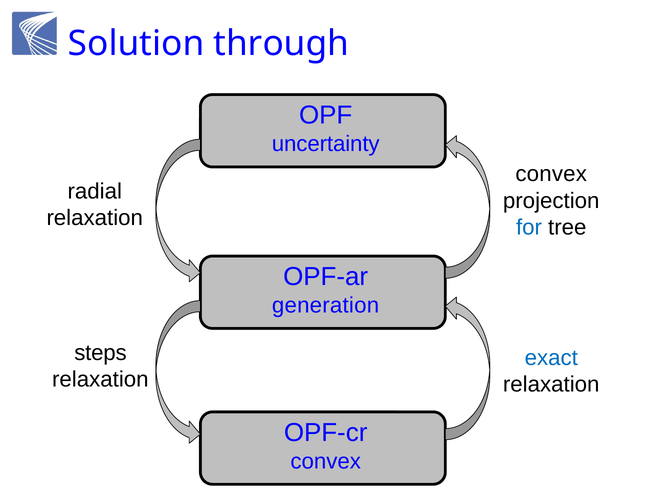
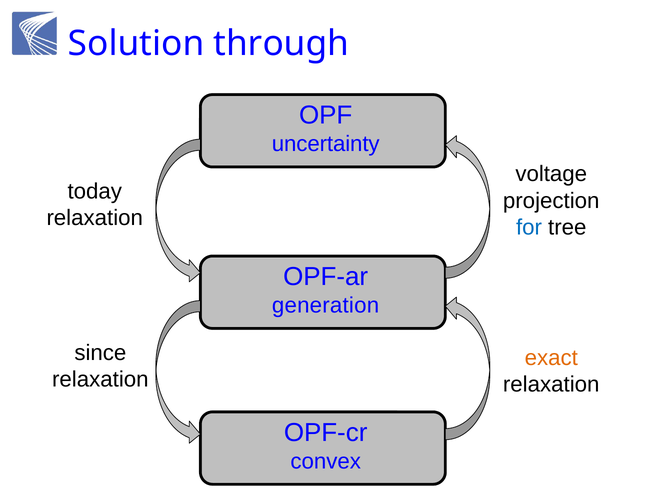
convex at (551, 174): convex -> voltage
radial: radial -> today
steps: steps -> since
exact colour: blue -> orange
